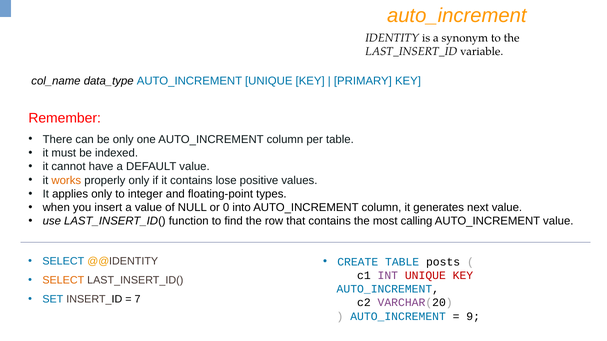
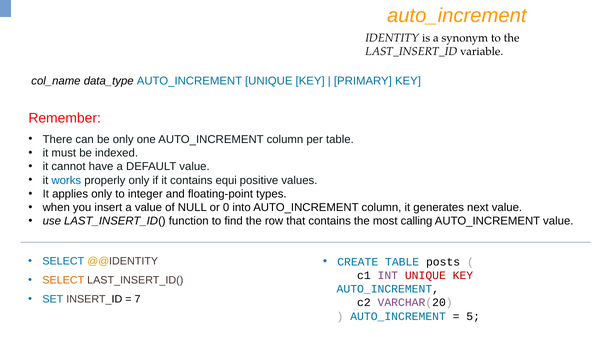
works colour: orange -> blue
lose: lose -> equi
9: 9 -> 5
